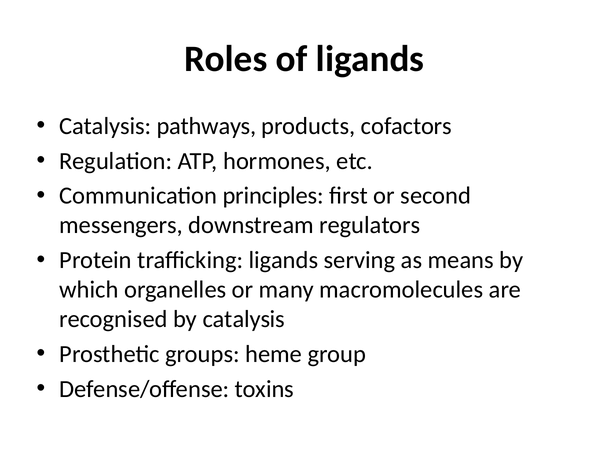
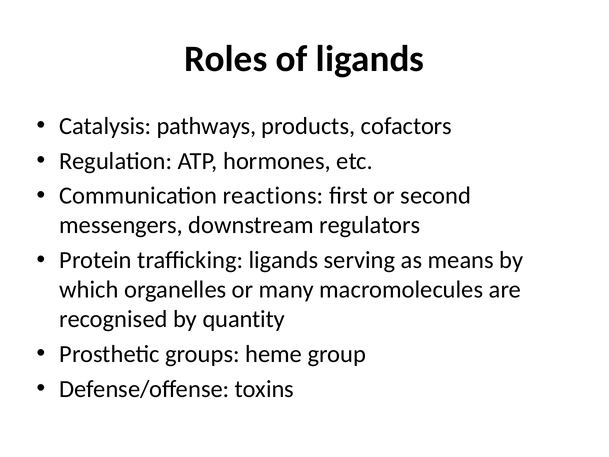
principles: principles -> reactions
by catalysis: catalysis -> quantity
